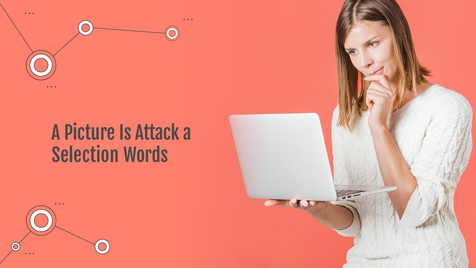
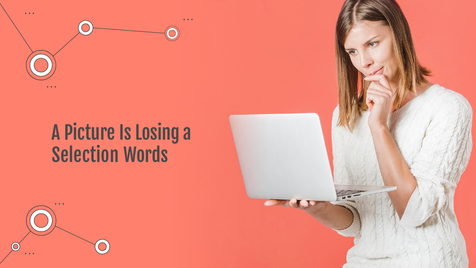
Attack: Attack -> Losing
